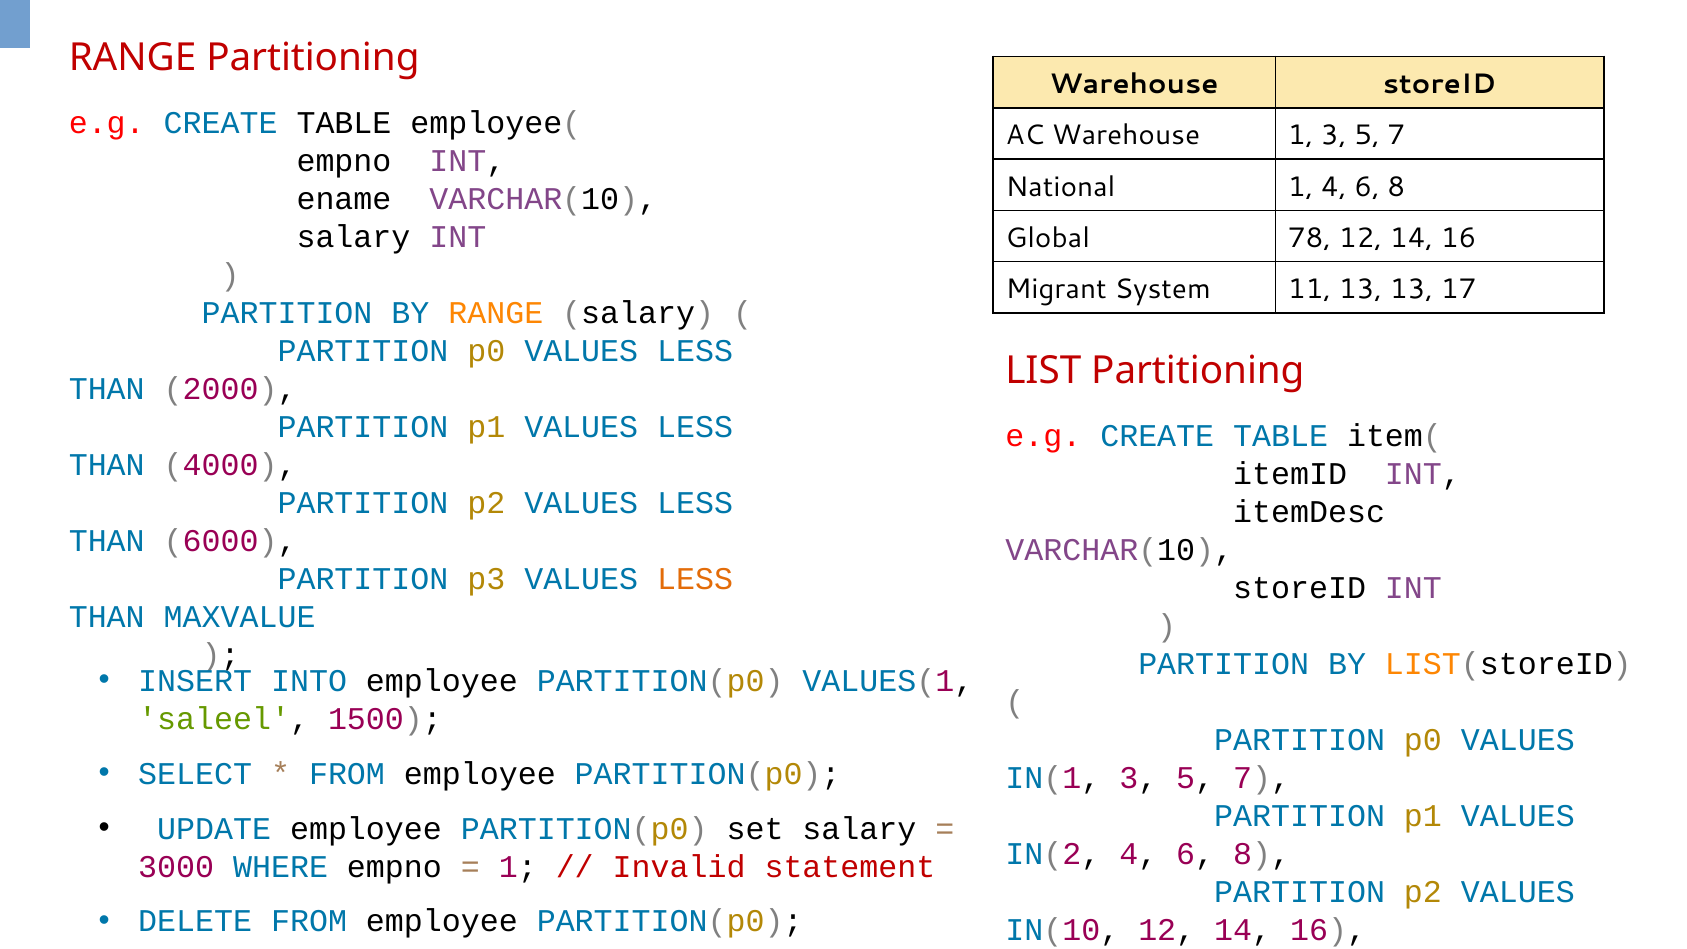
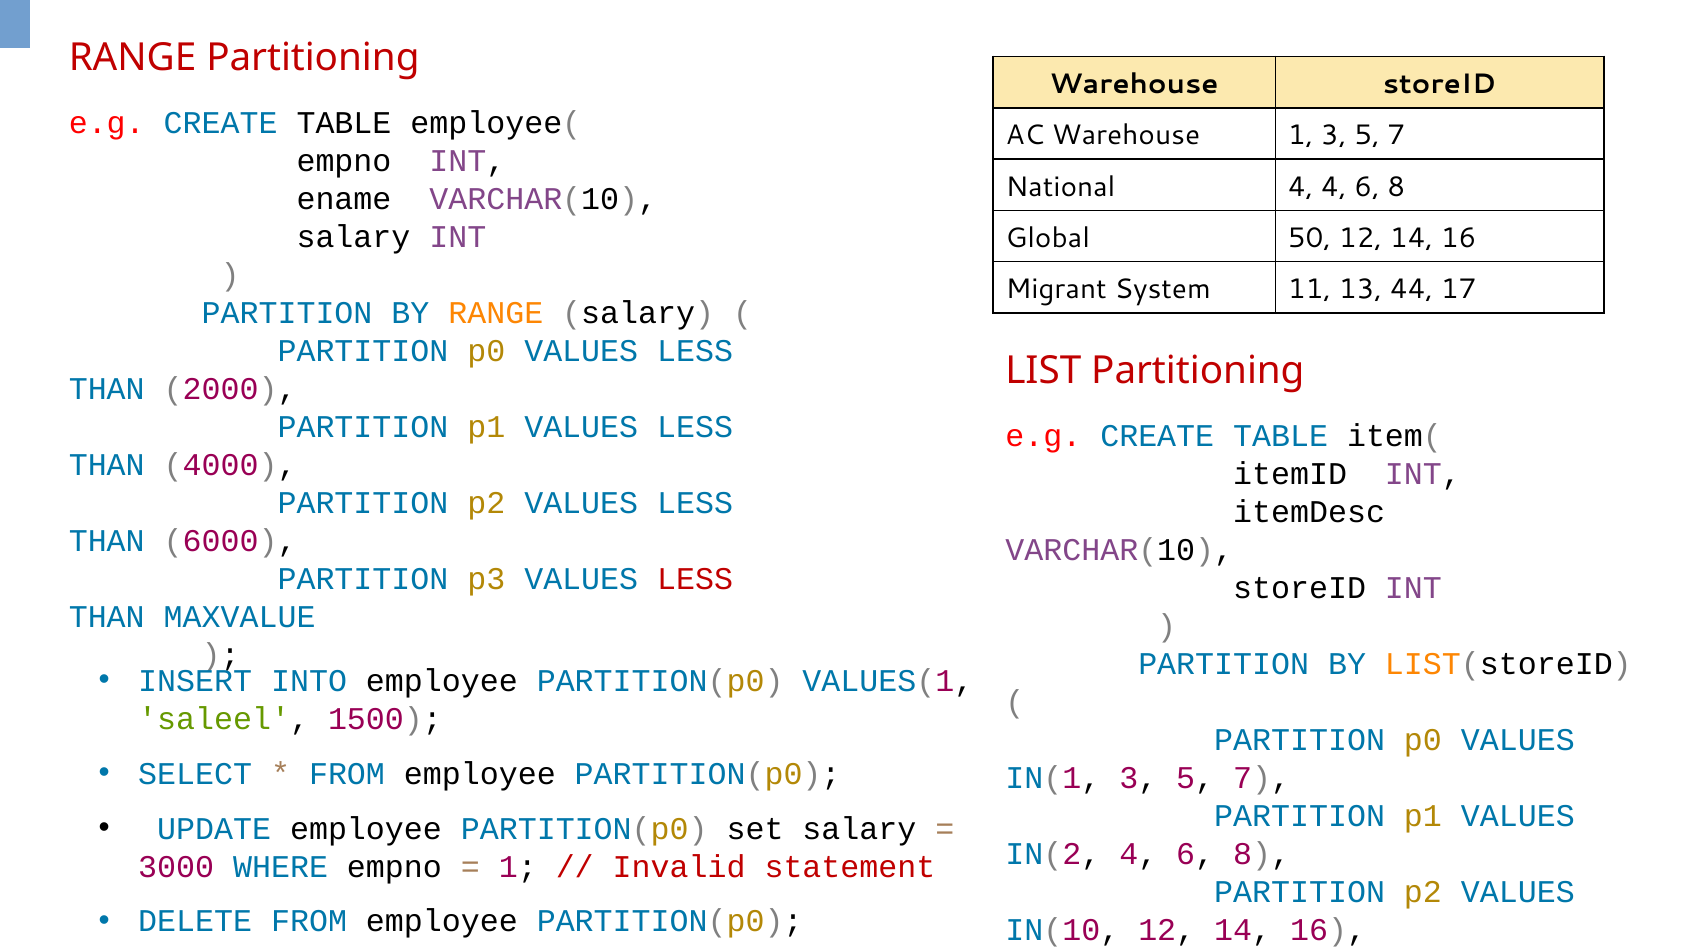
National 1: 1 -> 4
78: 78 -> 50
13 13: 13 -> 44
LESS at (695, 579) colour: orange -> red
